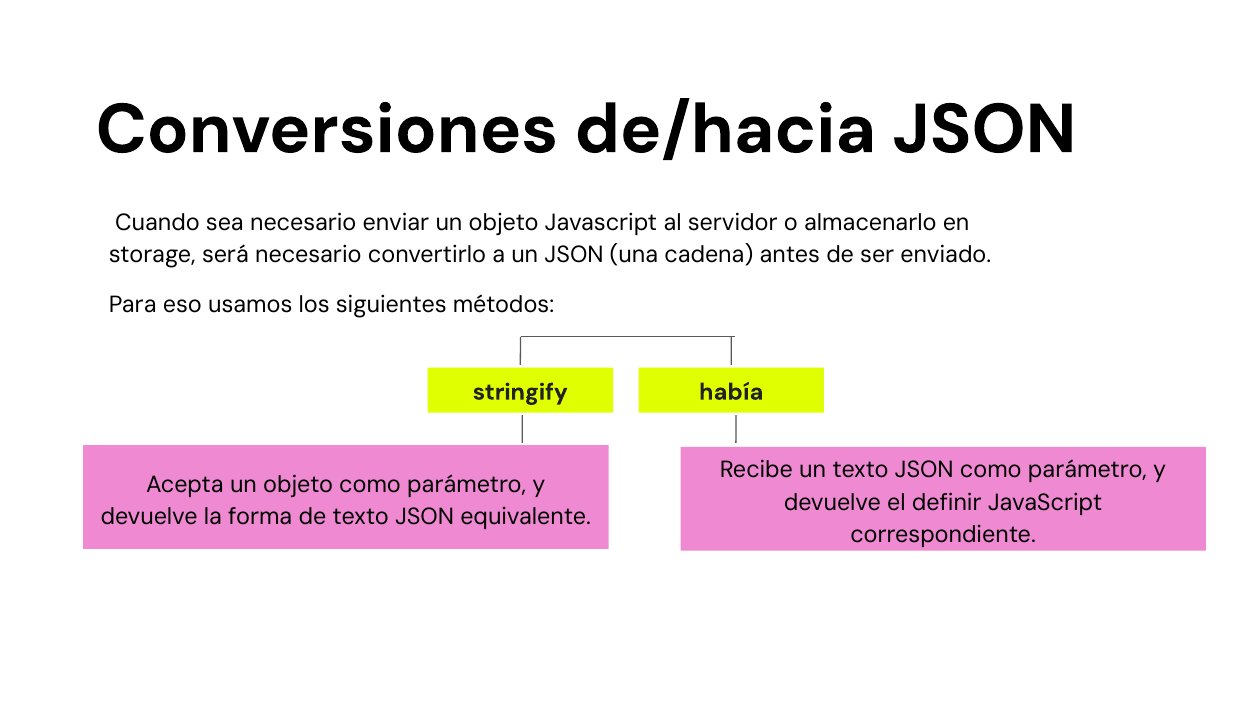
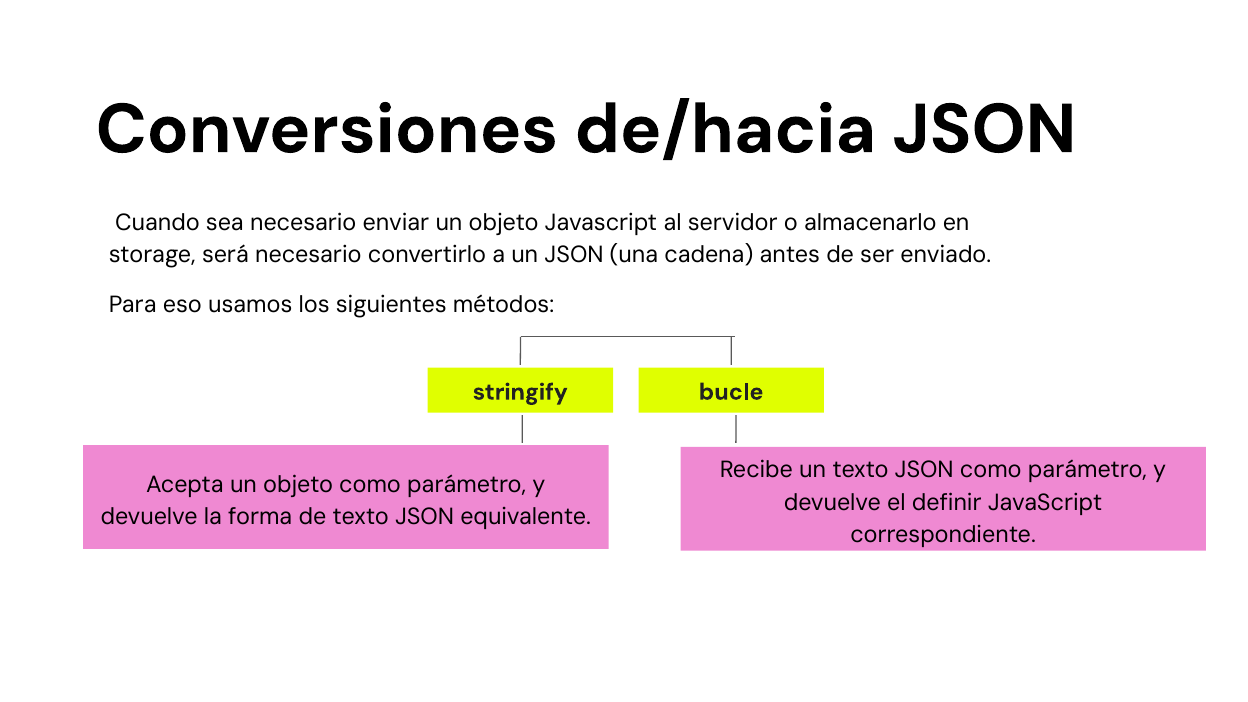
había: había -> bucle
